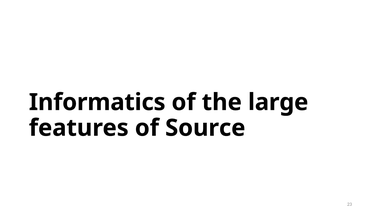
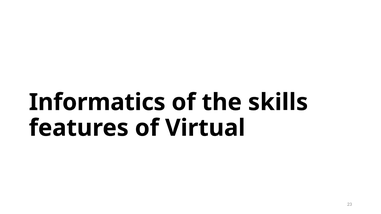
large: large -> skills
Source: Source -> Virtual
